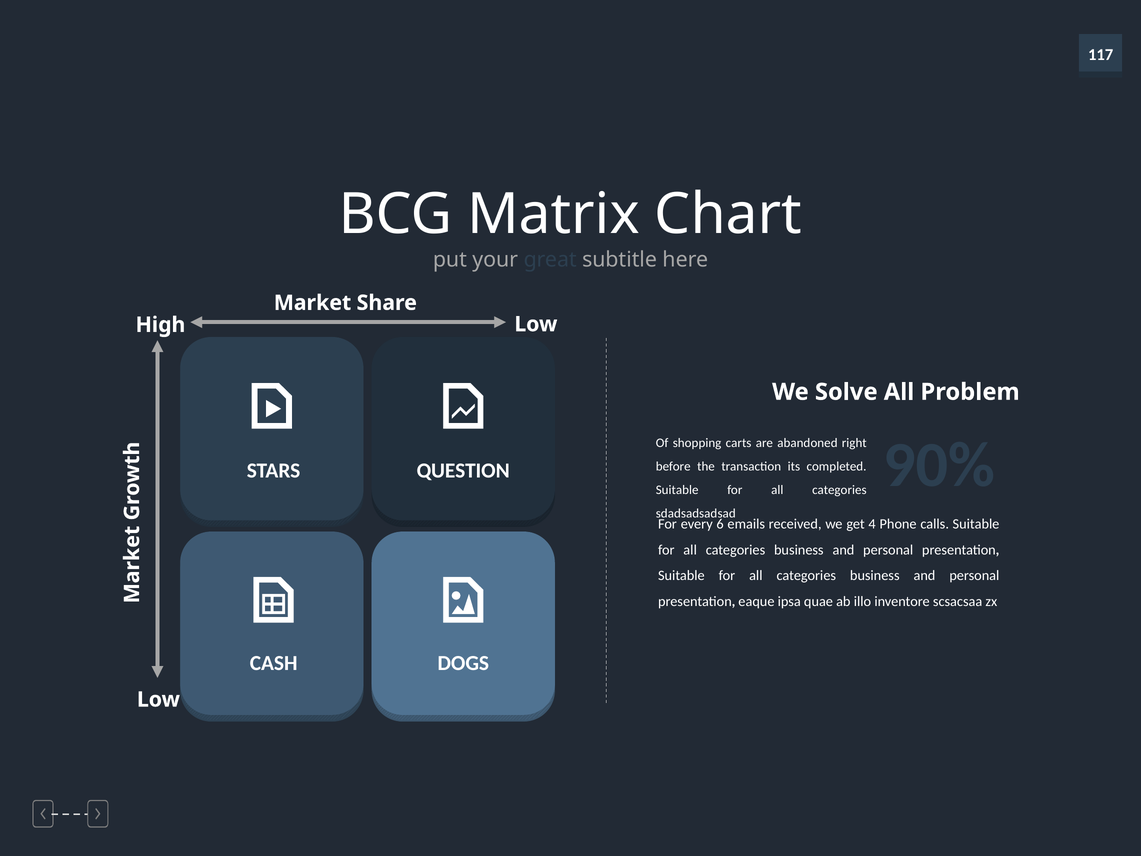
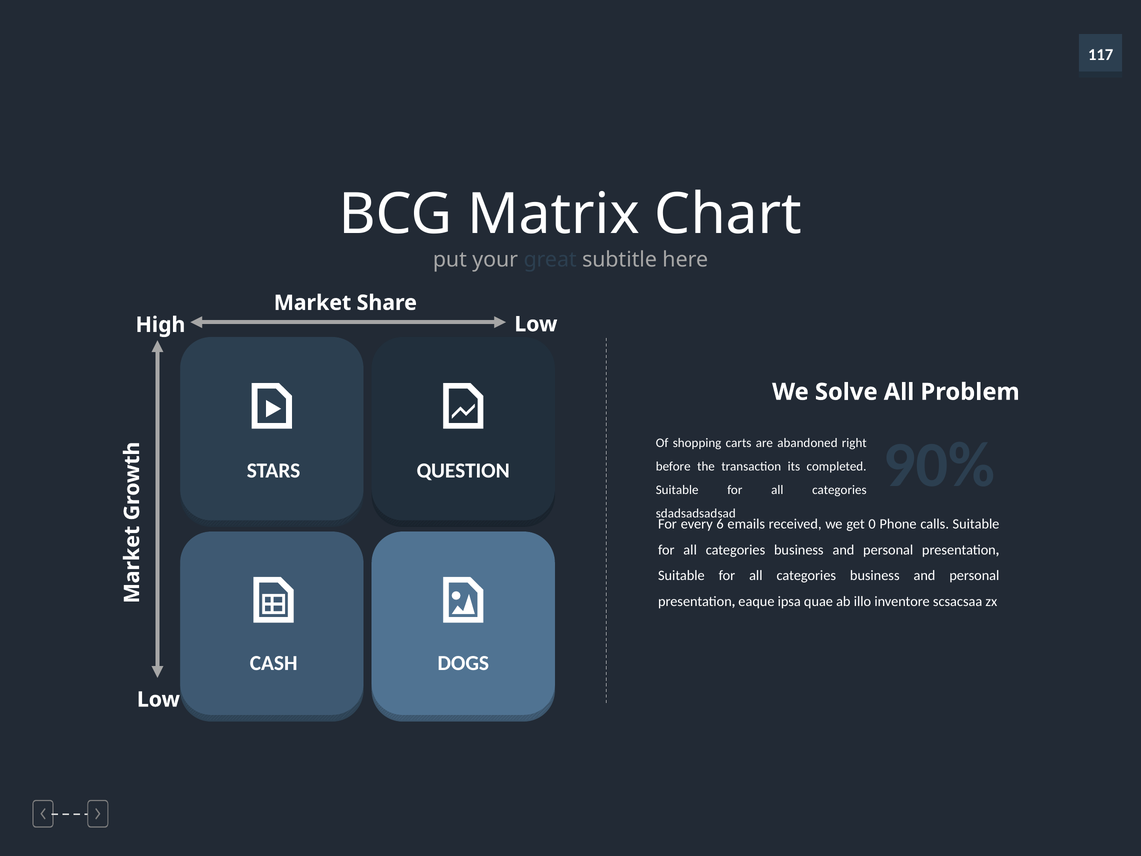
4: 4 -> 0
